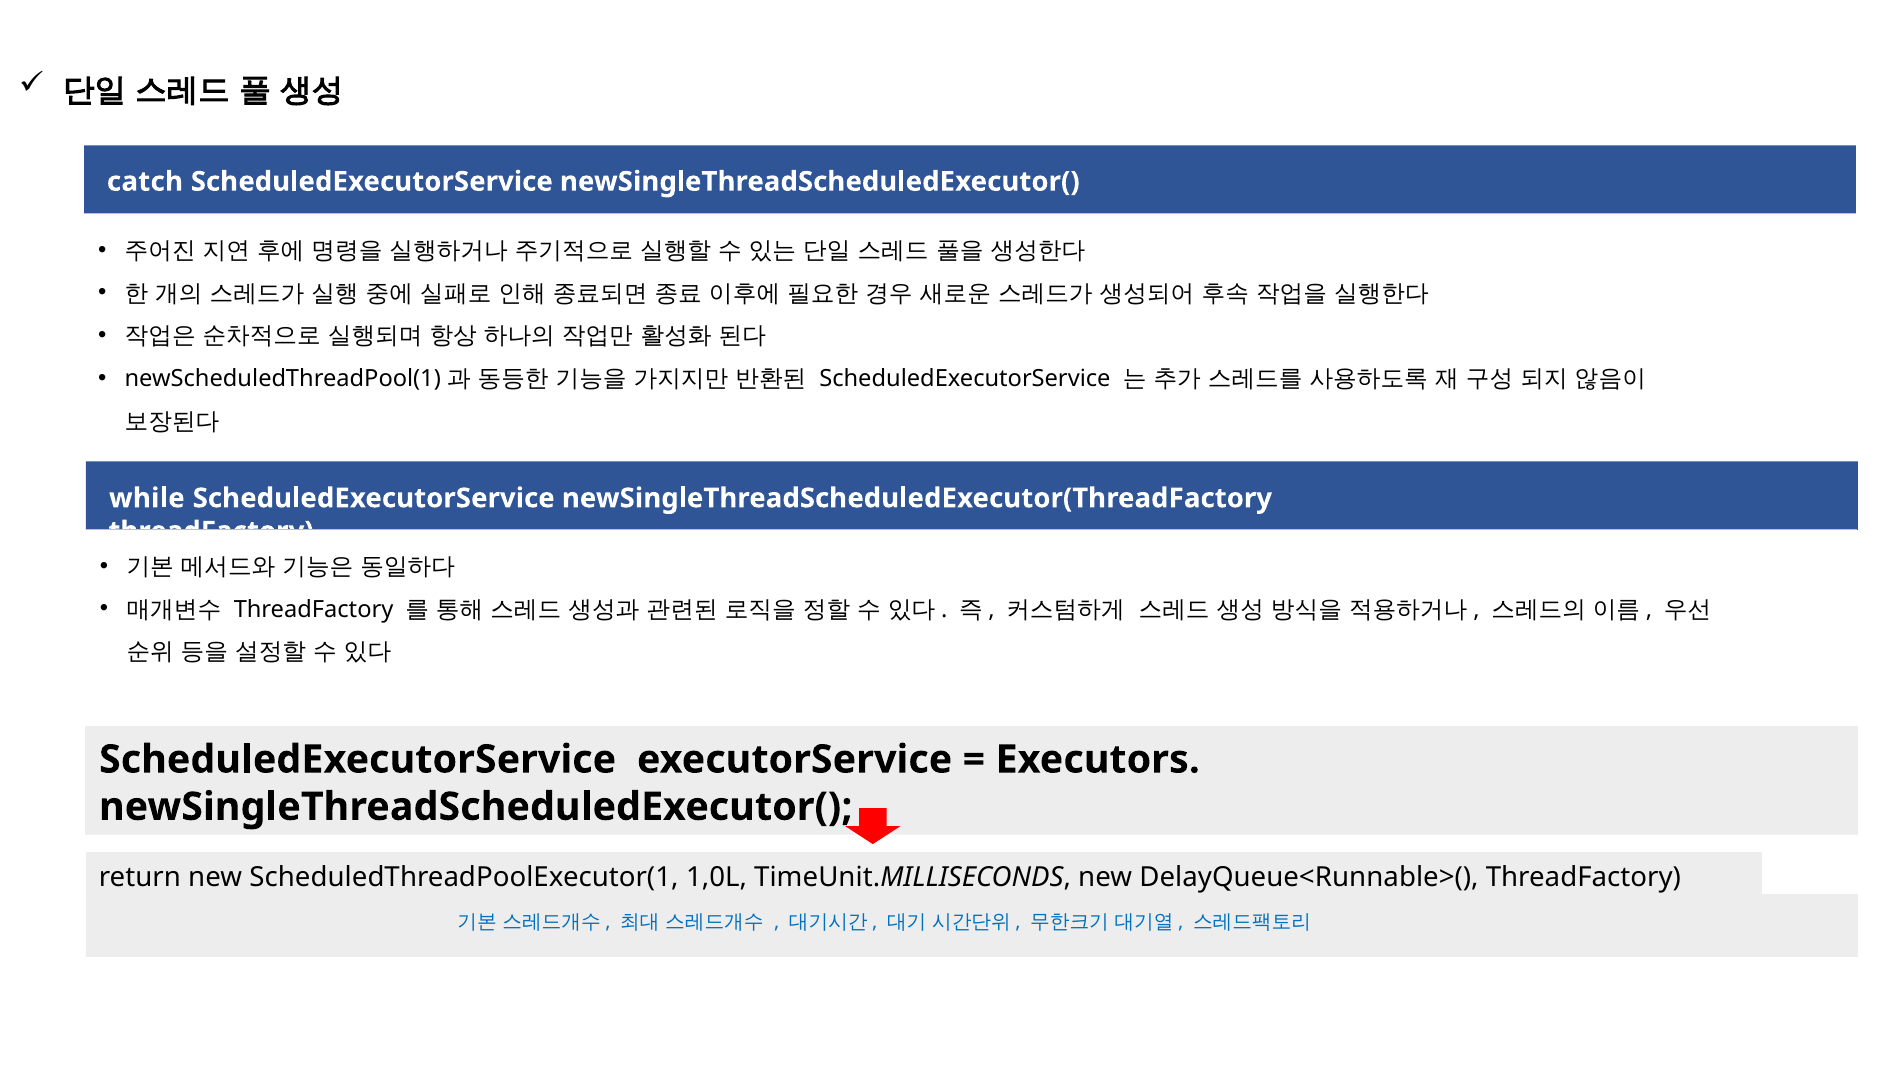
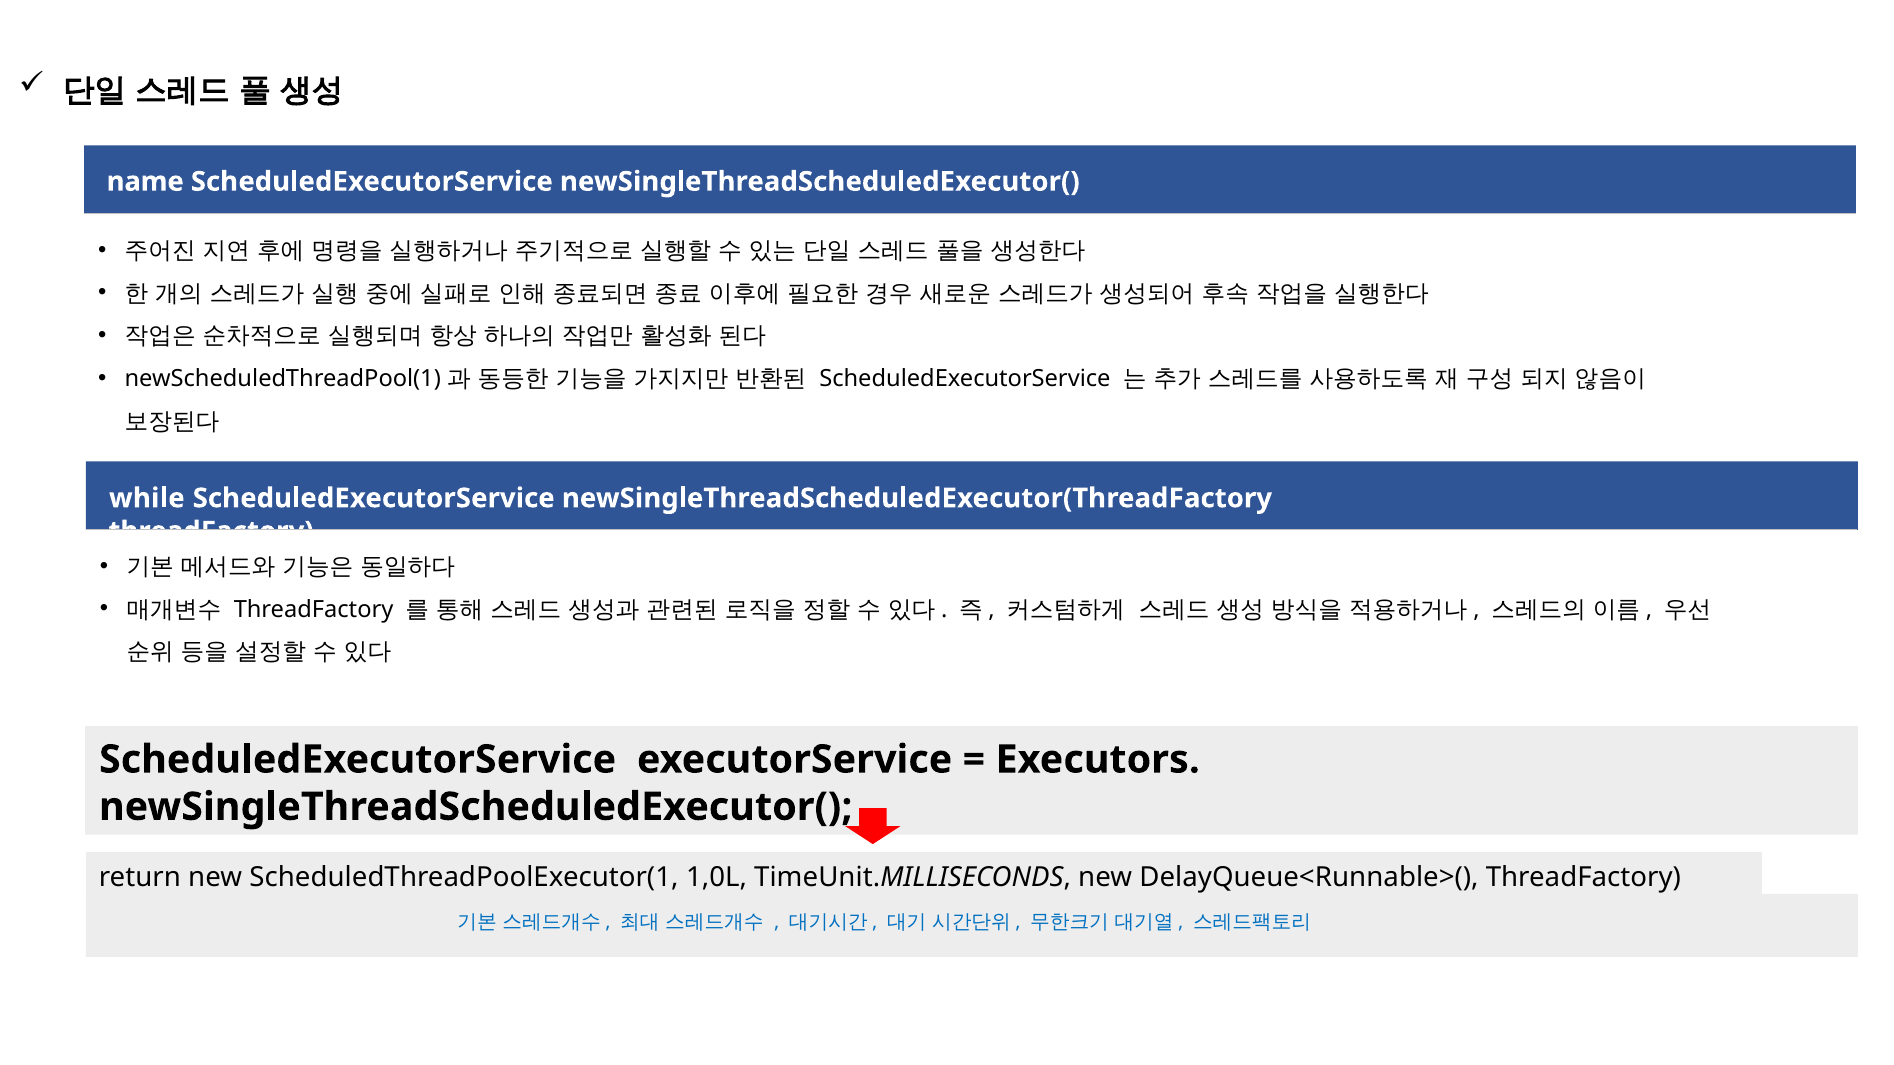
catch: catch -> name
